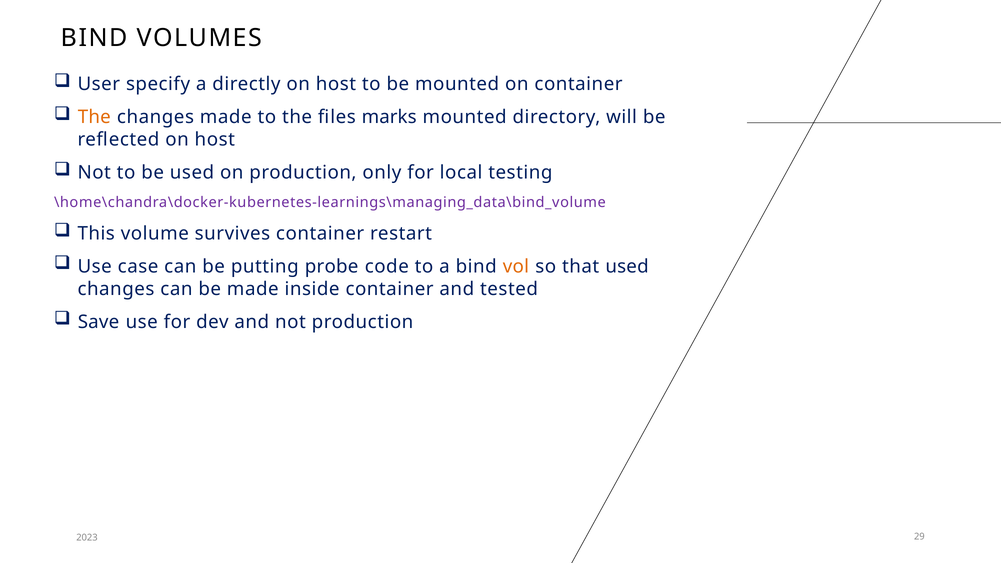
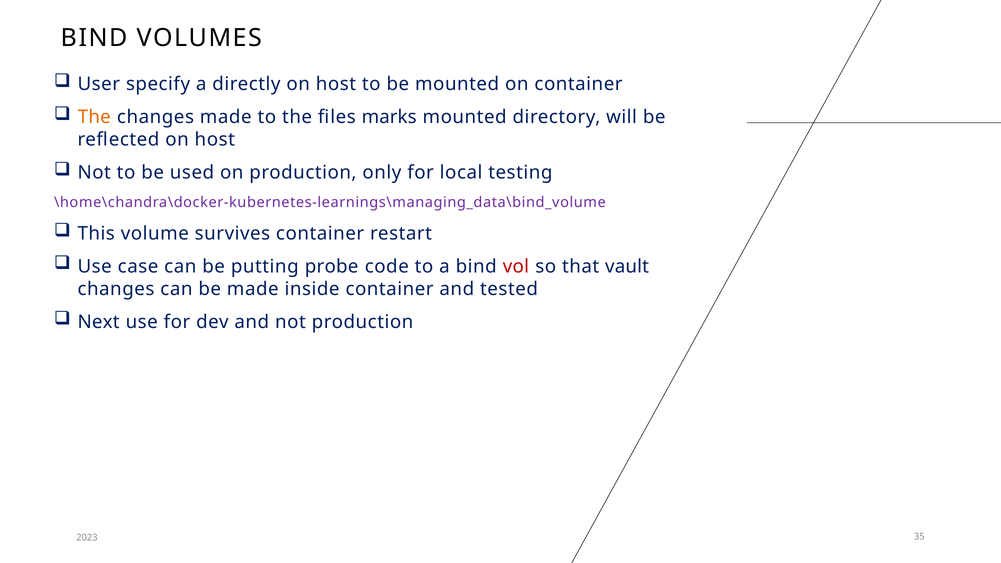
vol colour: orange -> red
that used: used -> vault
Save: Save -> Next
29: 29 -> 35
